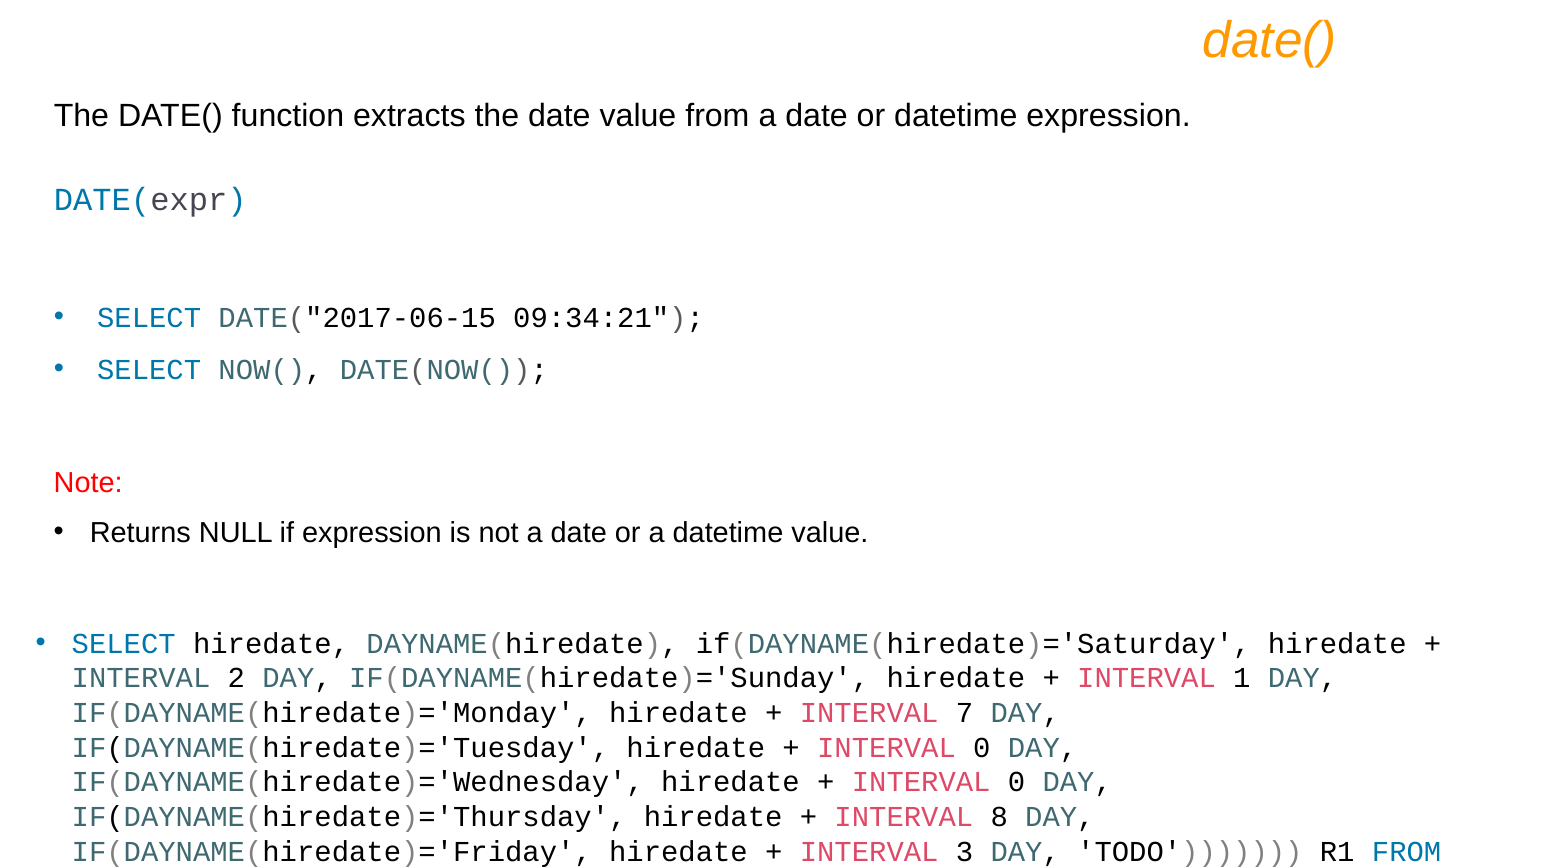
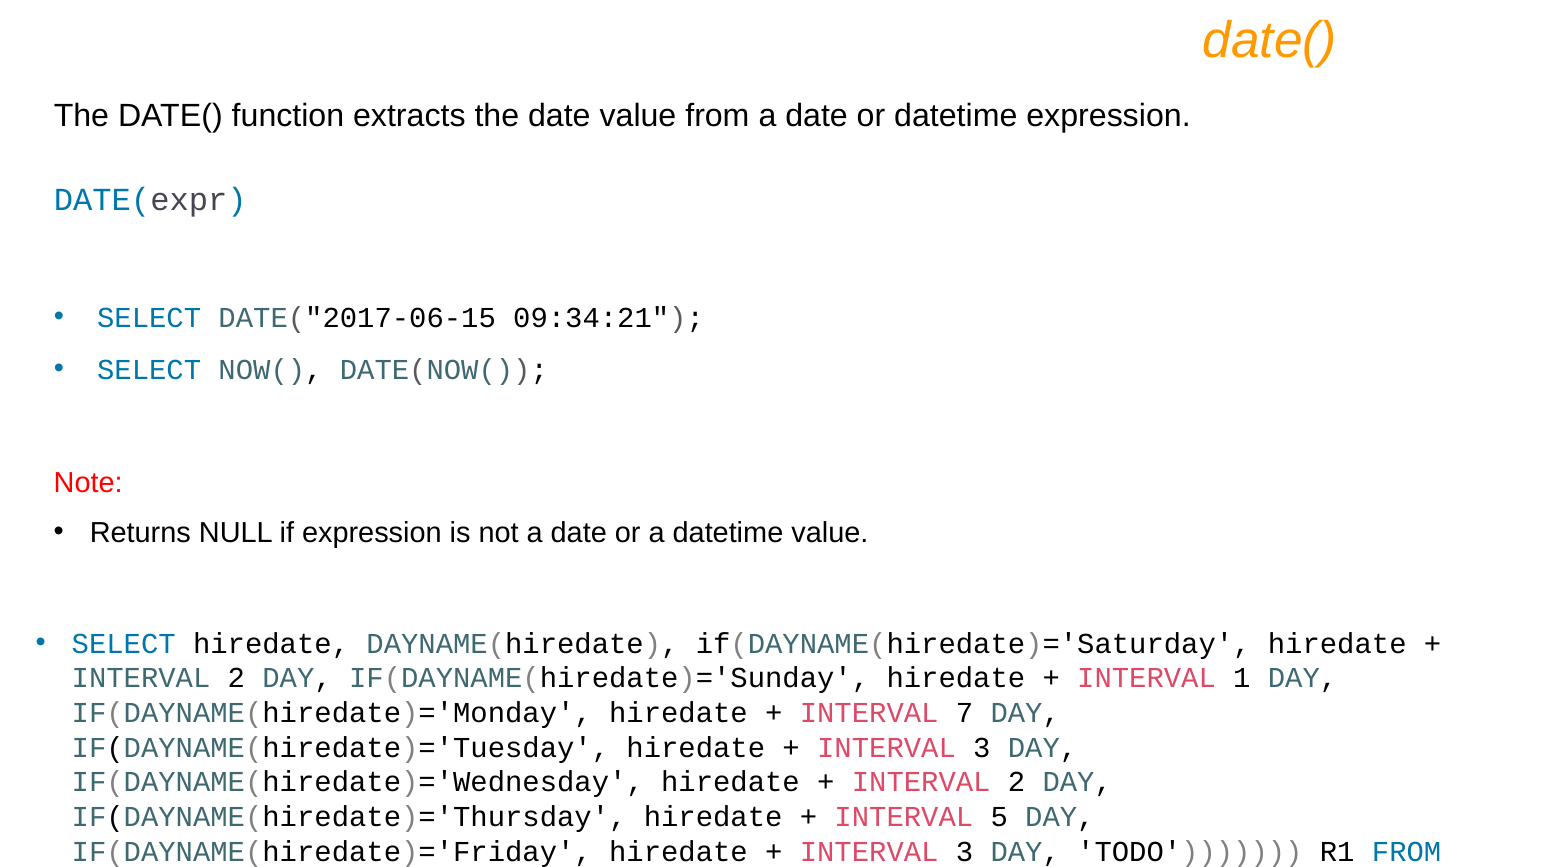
0 at (982, 747): 0 -> 3
0 at (1017, 782): 0 -> 2
8: 8 -> 5
